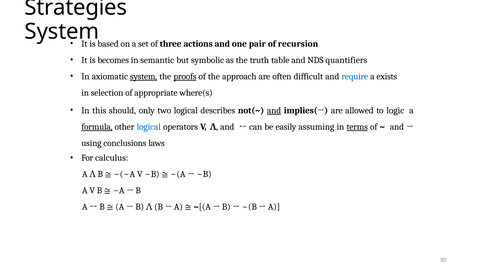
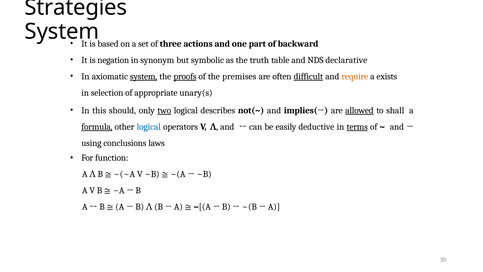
pair: pair -> part
recursion: recursion -> backward
becomes: becomes -> negation
semantic: semantic -> synonym
quantifiers: quantifiers -> declarative
approach: approach -> premises
difficult underline: none -> present
require colour: blue -> orange
where(s: where(s -> unary(s
two underline: none -> present
and at (274, 110) underline: present -> none
allowed underline: none -> present
logic: logic -> shall
assuming: assuming -> deductive
calculus: calculus -> function
